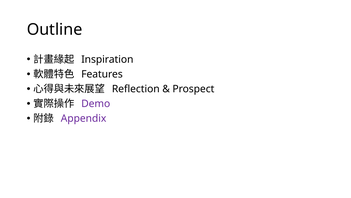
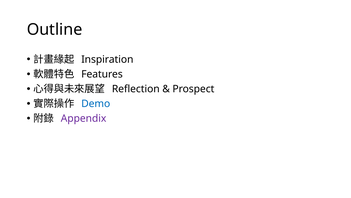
Demo colour: purple -> blue
